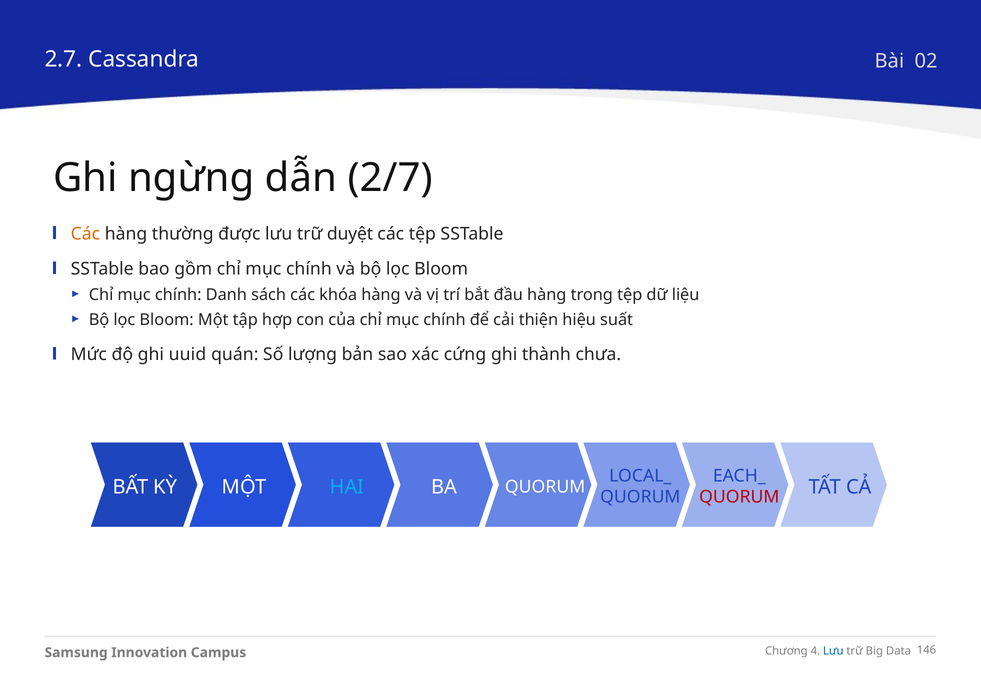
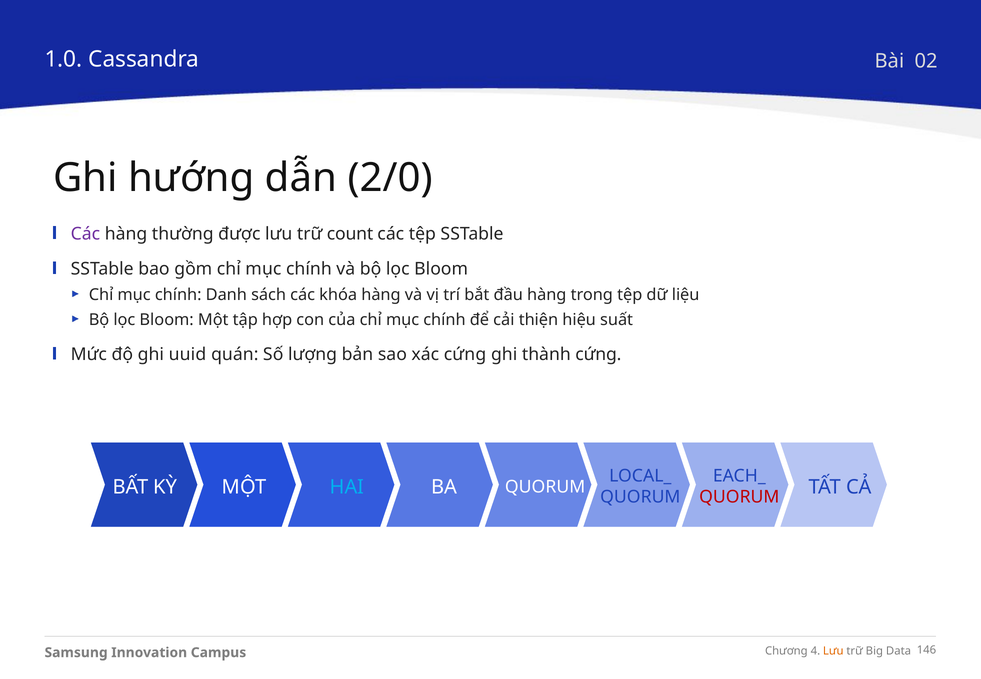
2.7: 2.7 -> 1.0
ngừng: ngừng -> hướng
2/7: 2/7 -> 2/0
Các at (85, 234) colour: orange -> purple
duyệt: duyệt -> count
thành chưa: chưa -> cứng
Lưu at (833, 651) colour: blue -> orange
